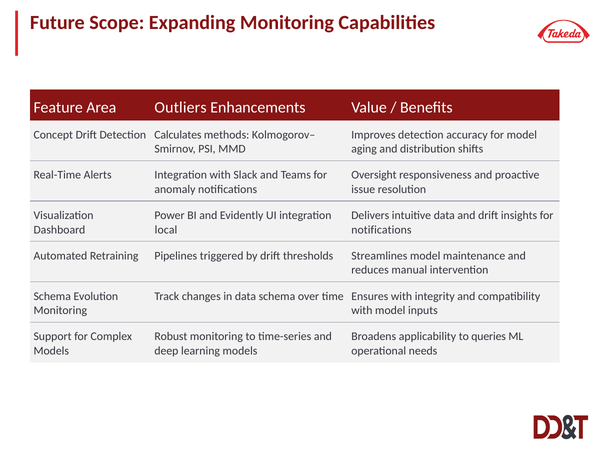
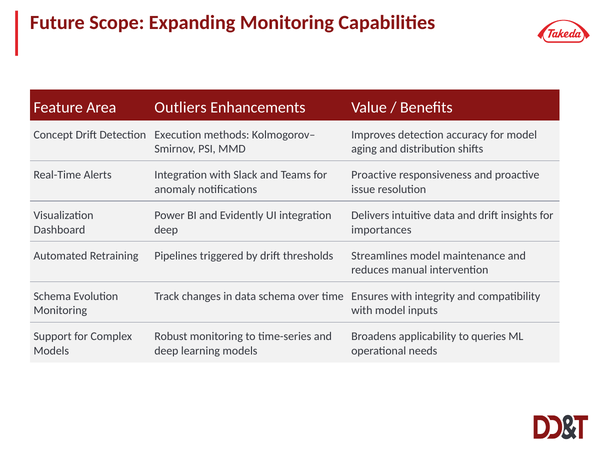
Calculates: Calculates -> Execution
Oversight at (374, 175): Oversight -> Proactive
local at (166, 230): local -> deep
notifications at (381, 230): notifications -> importances
